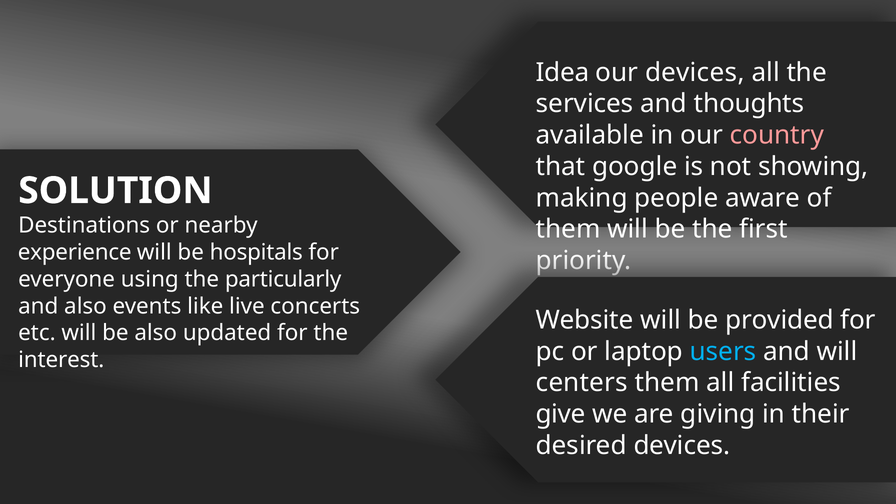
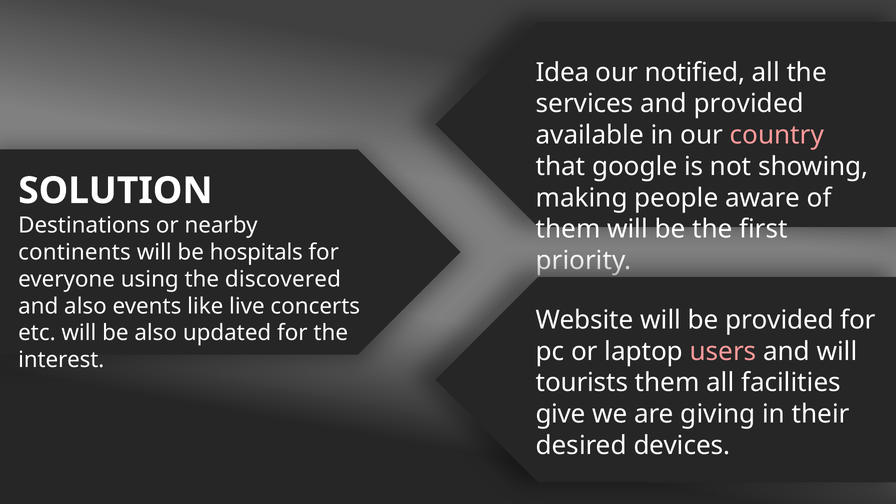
our devices: devices -> notified
and thoughts: thoughts -> provided
experience: experience -> continents
particularly: particularly -> discovered
users colour: light blue -> pink
centers: centers -> tourists
